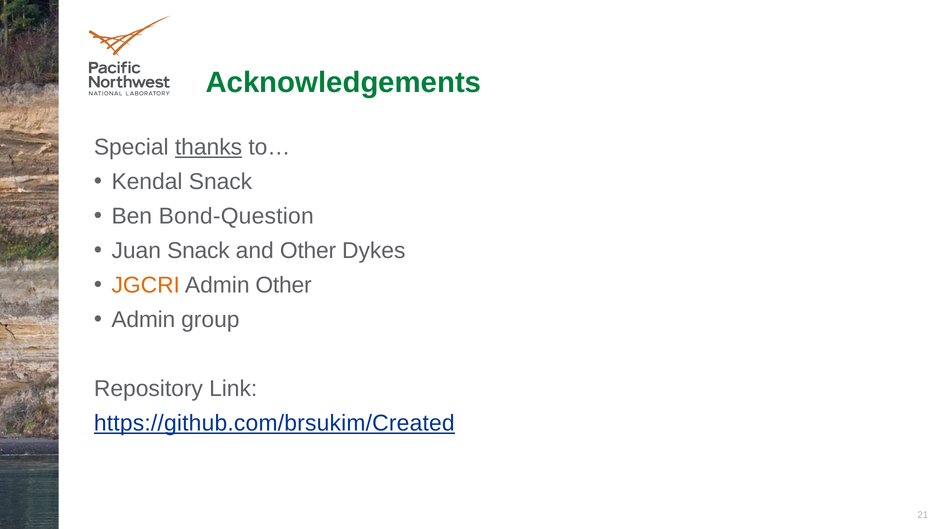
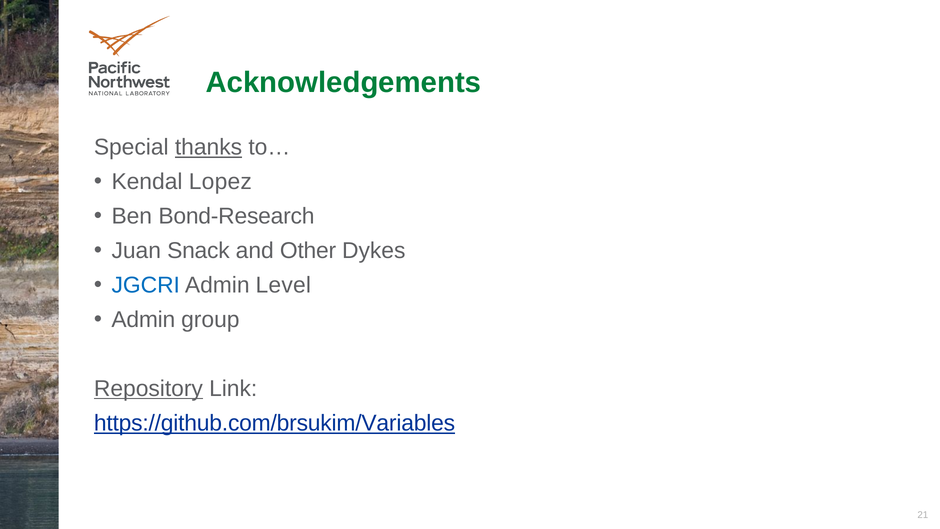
Kendal Snack: Snack -> Lopez
Bond-Question: Bond-Question -> Bond-Research
JGCRI colour: orange -> blue
Admin Other: Other -> Level
Repository underline: none -> present
https://github.com/brsukim/Created: https://github.com/brsukim/Created -> https://github.com/brsukim/Variables
